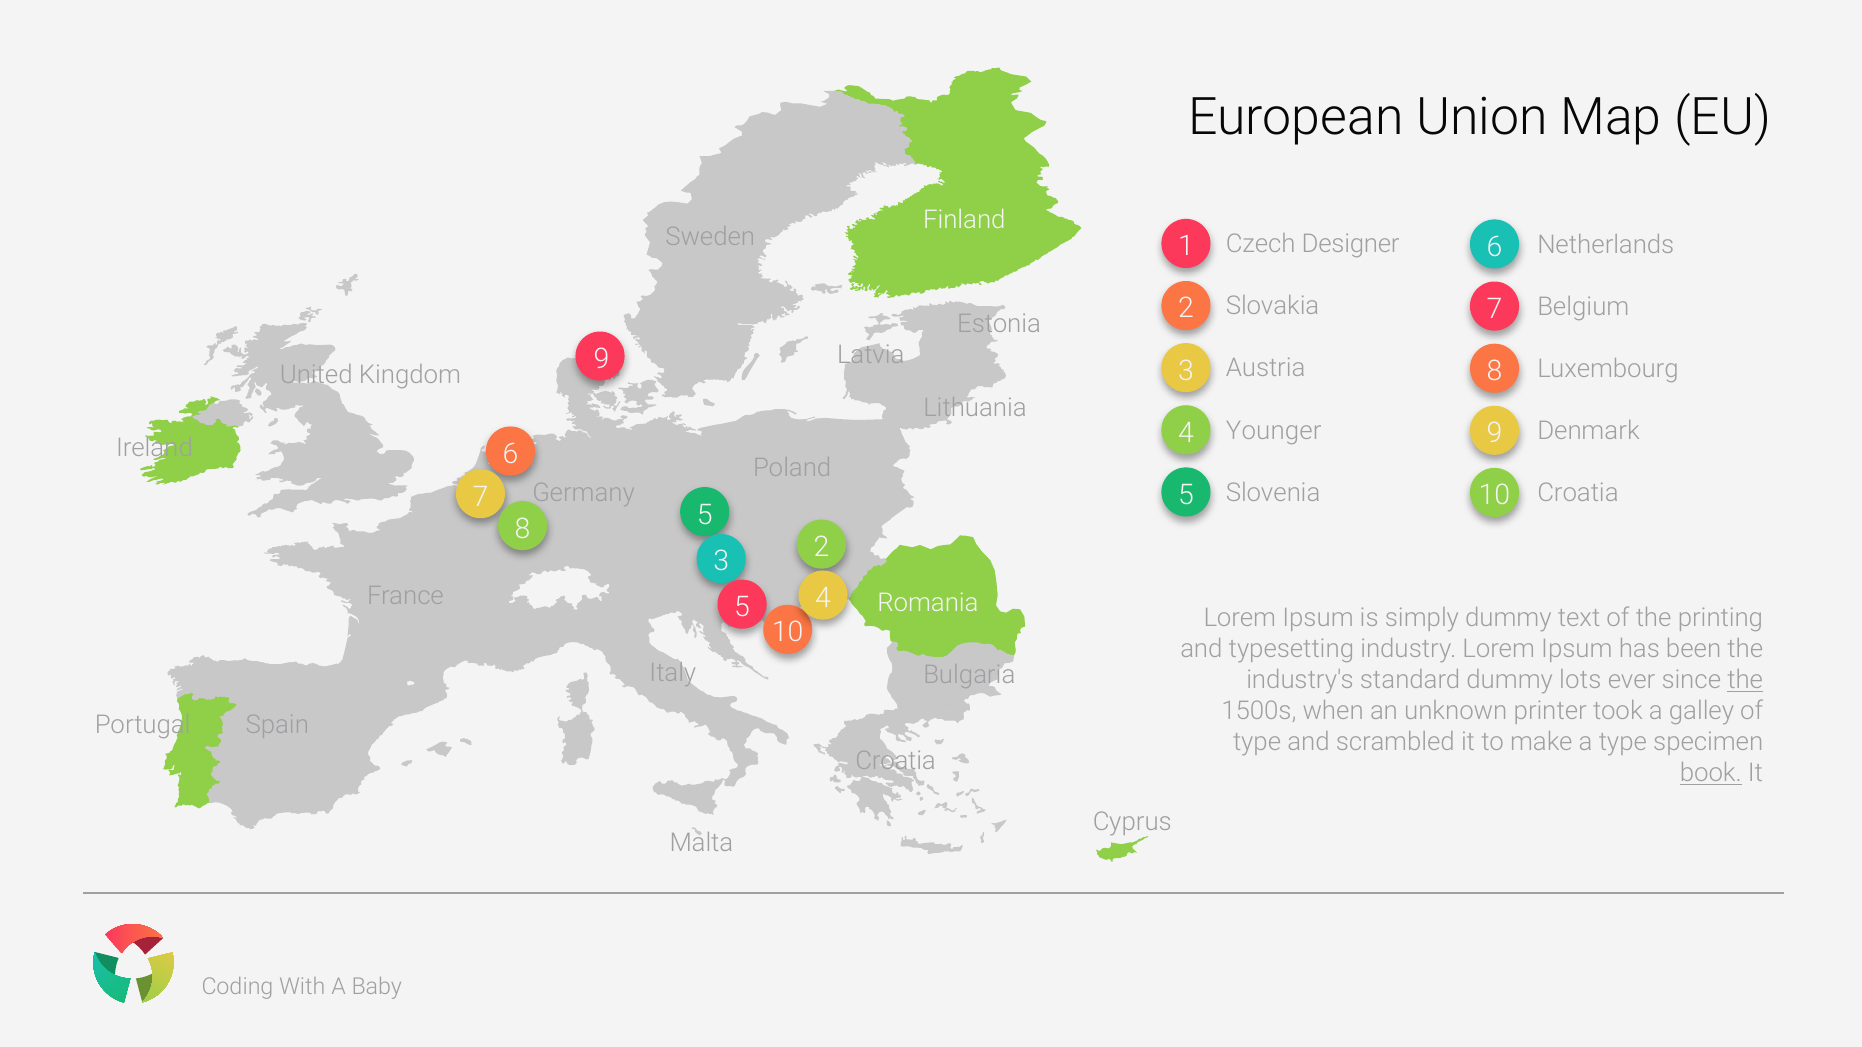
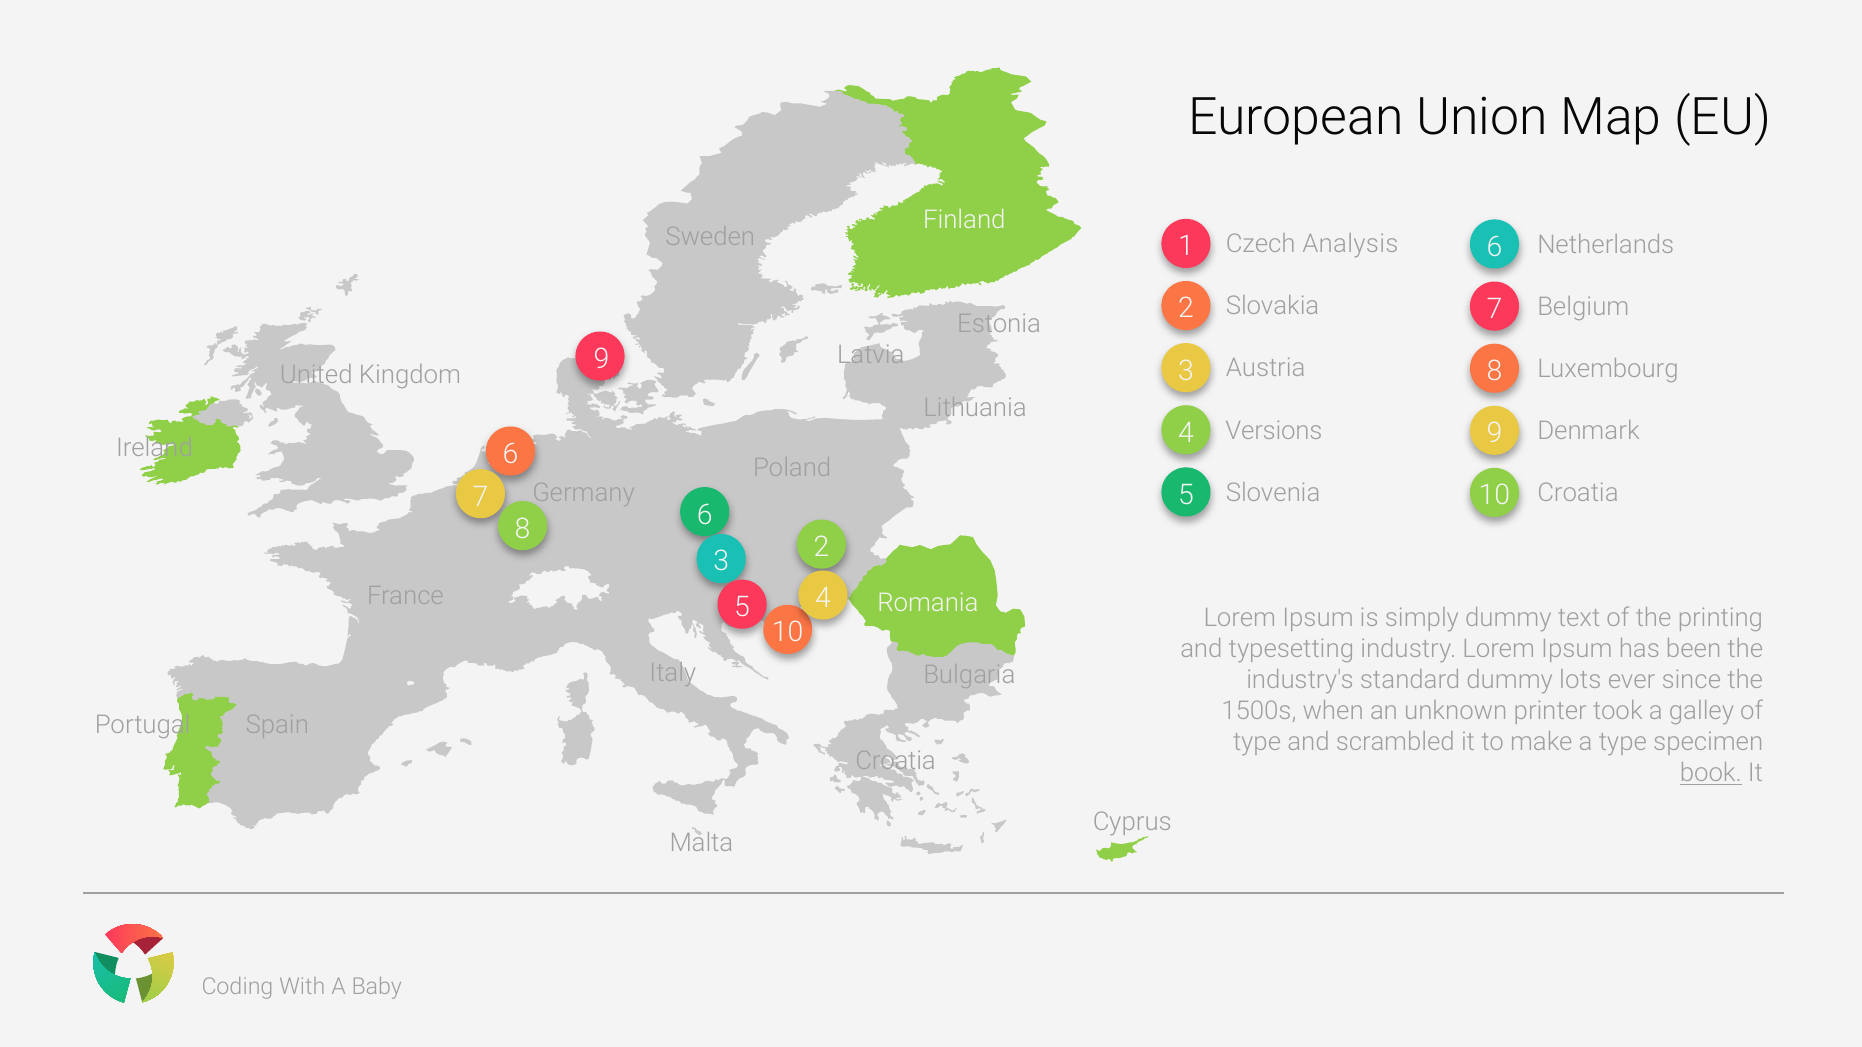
Designer: Designer -> Analysis
Younger: Younger -> Versions
8 5: 5 -> 6
the at (1745, 680) underline: present -> none
